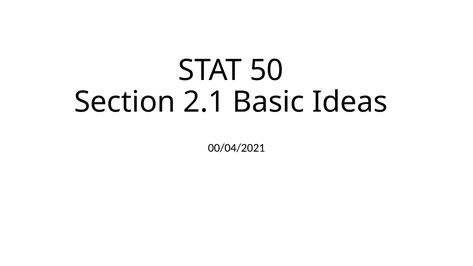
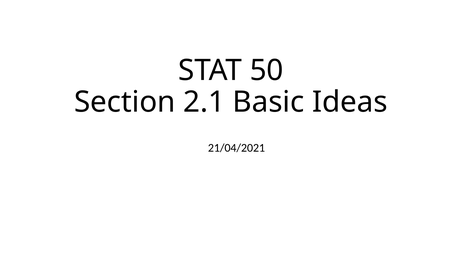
00/04/2021: 00/04/2021 -> 21/04/2021
